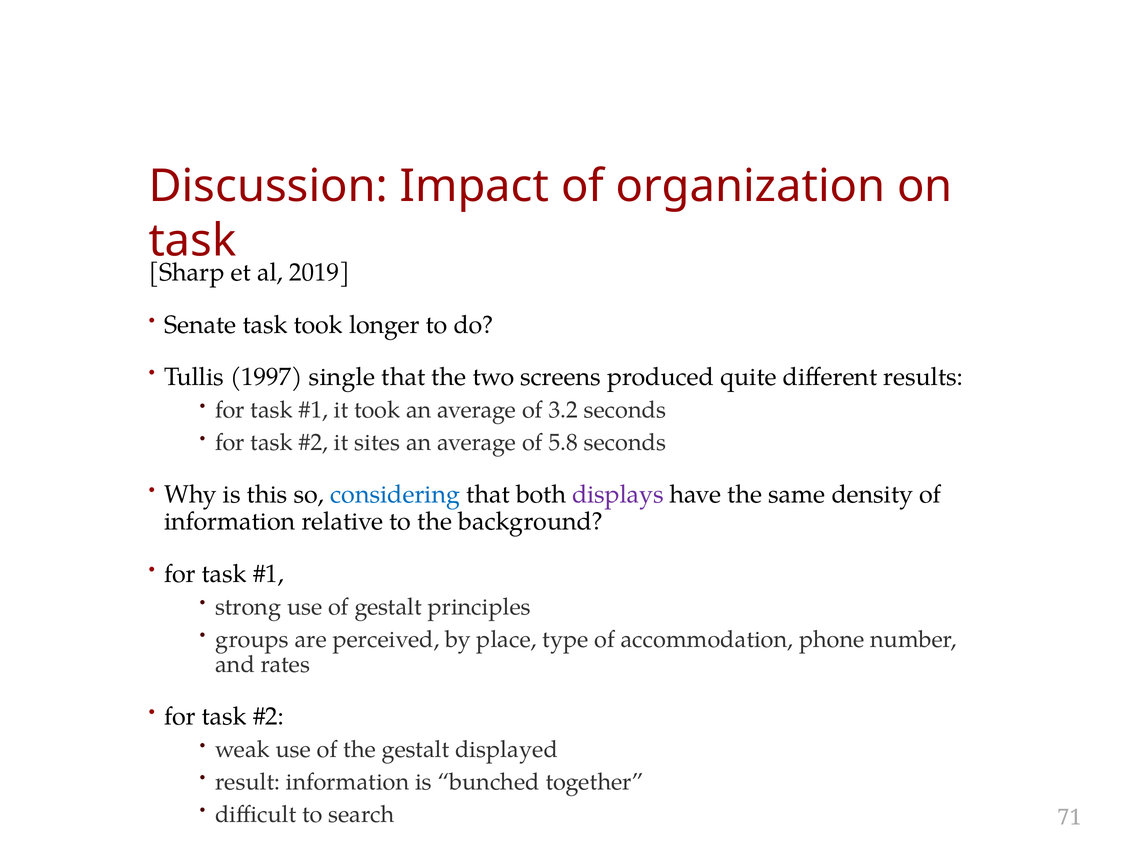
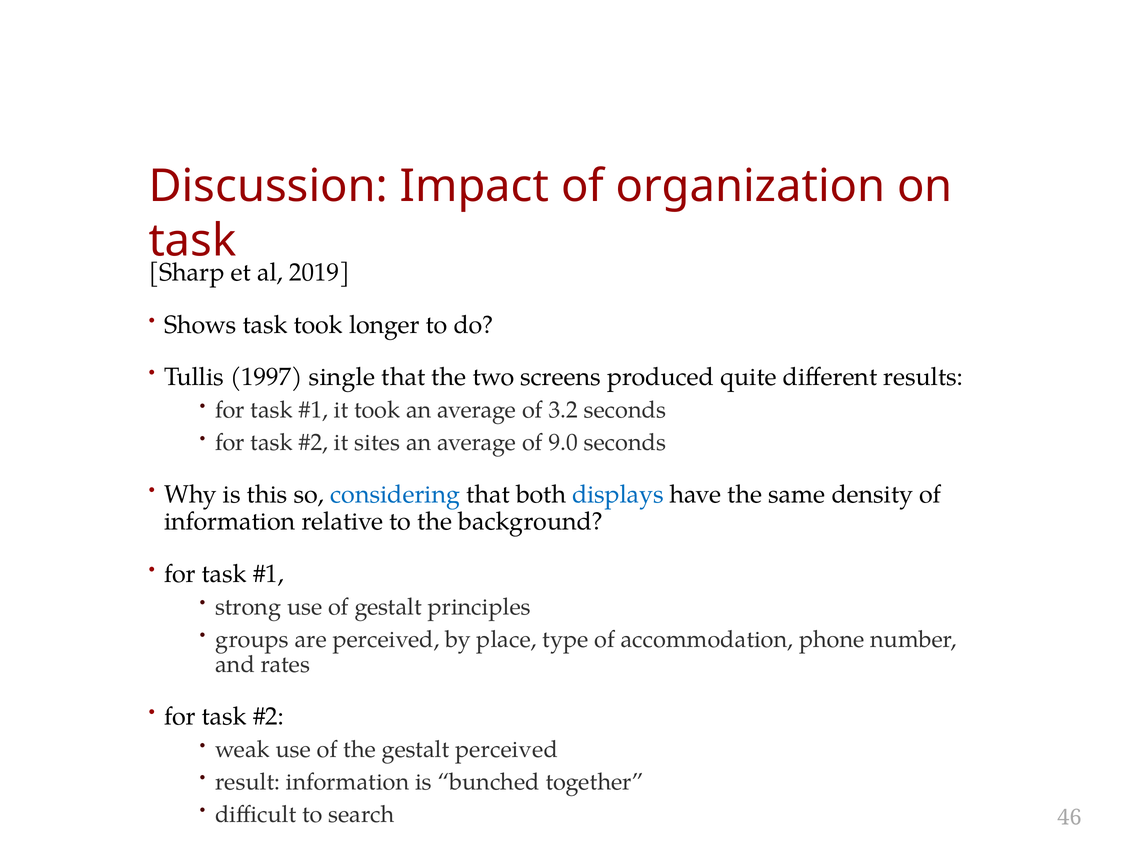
Senate: Senate -> Shows
5.8: 5.8 -> 9.0
displays colour: purple -> blue
gestalt displayed: displayed -> perceived
71: 71 -> 46
